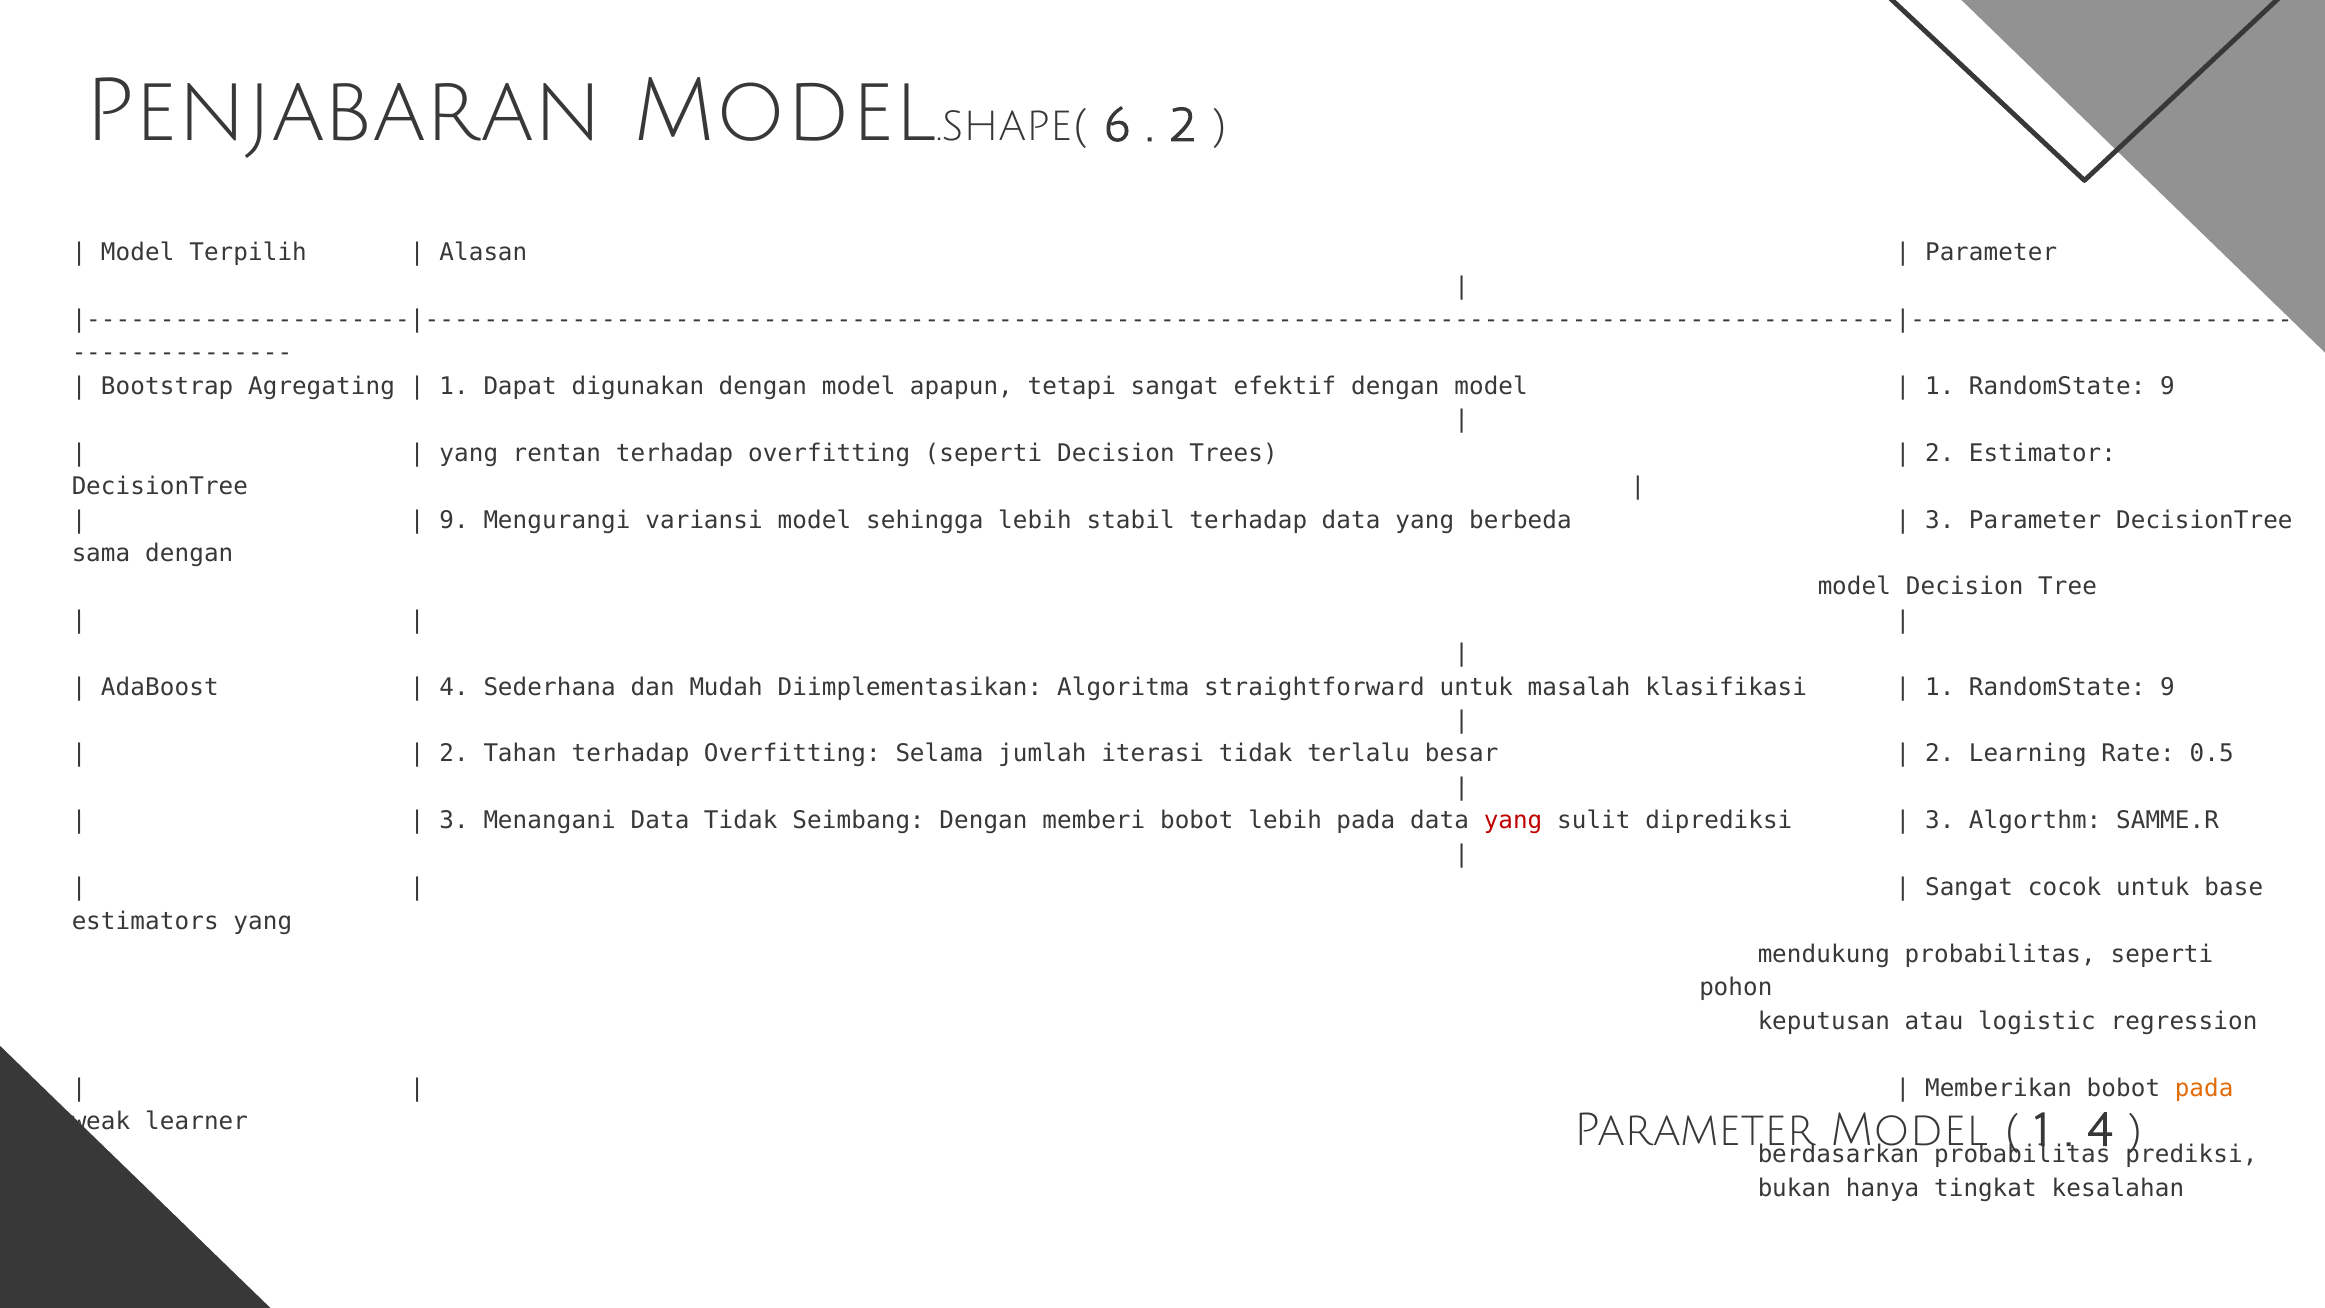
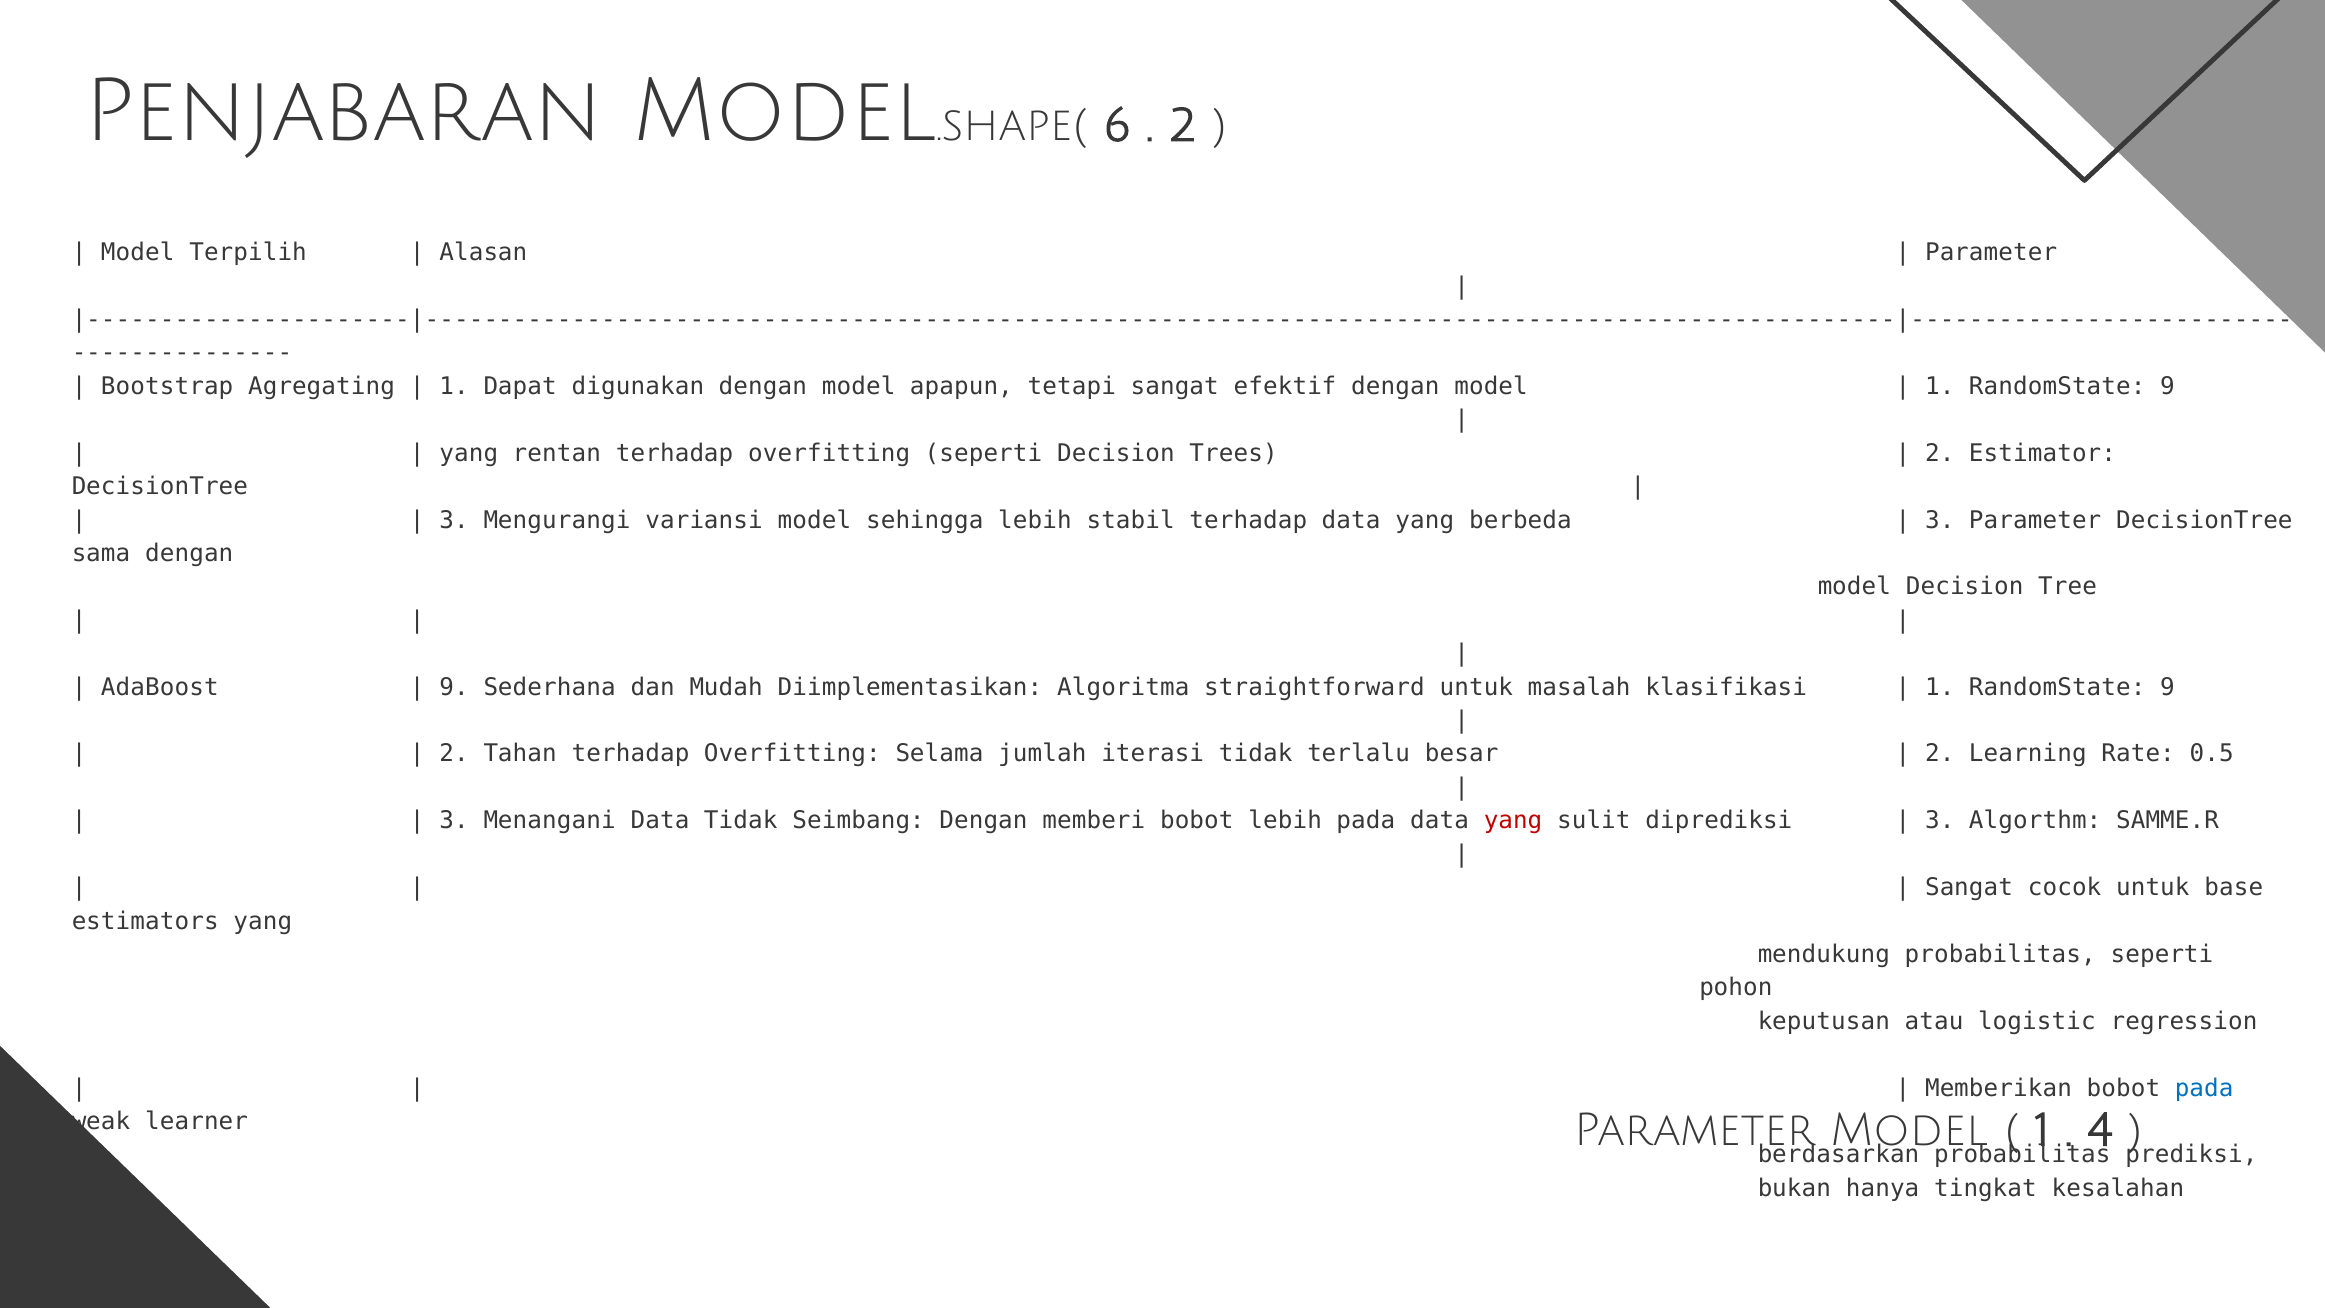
9 at (454, 520): 9 -> 3
4 at (454, 687): 4 -> 9
pada at (2204, 1088) colour: orange -> blue
